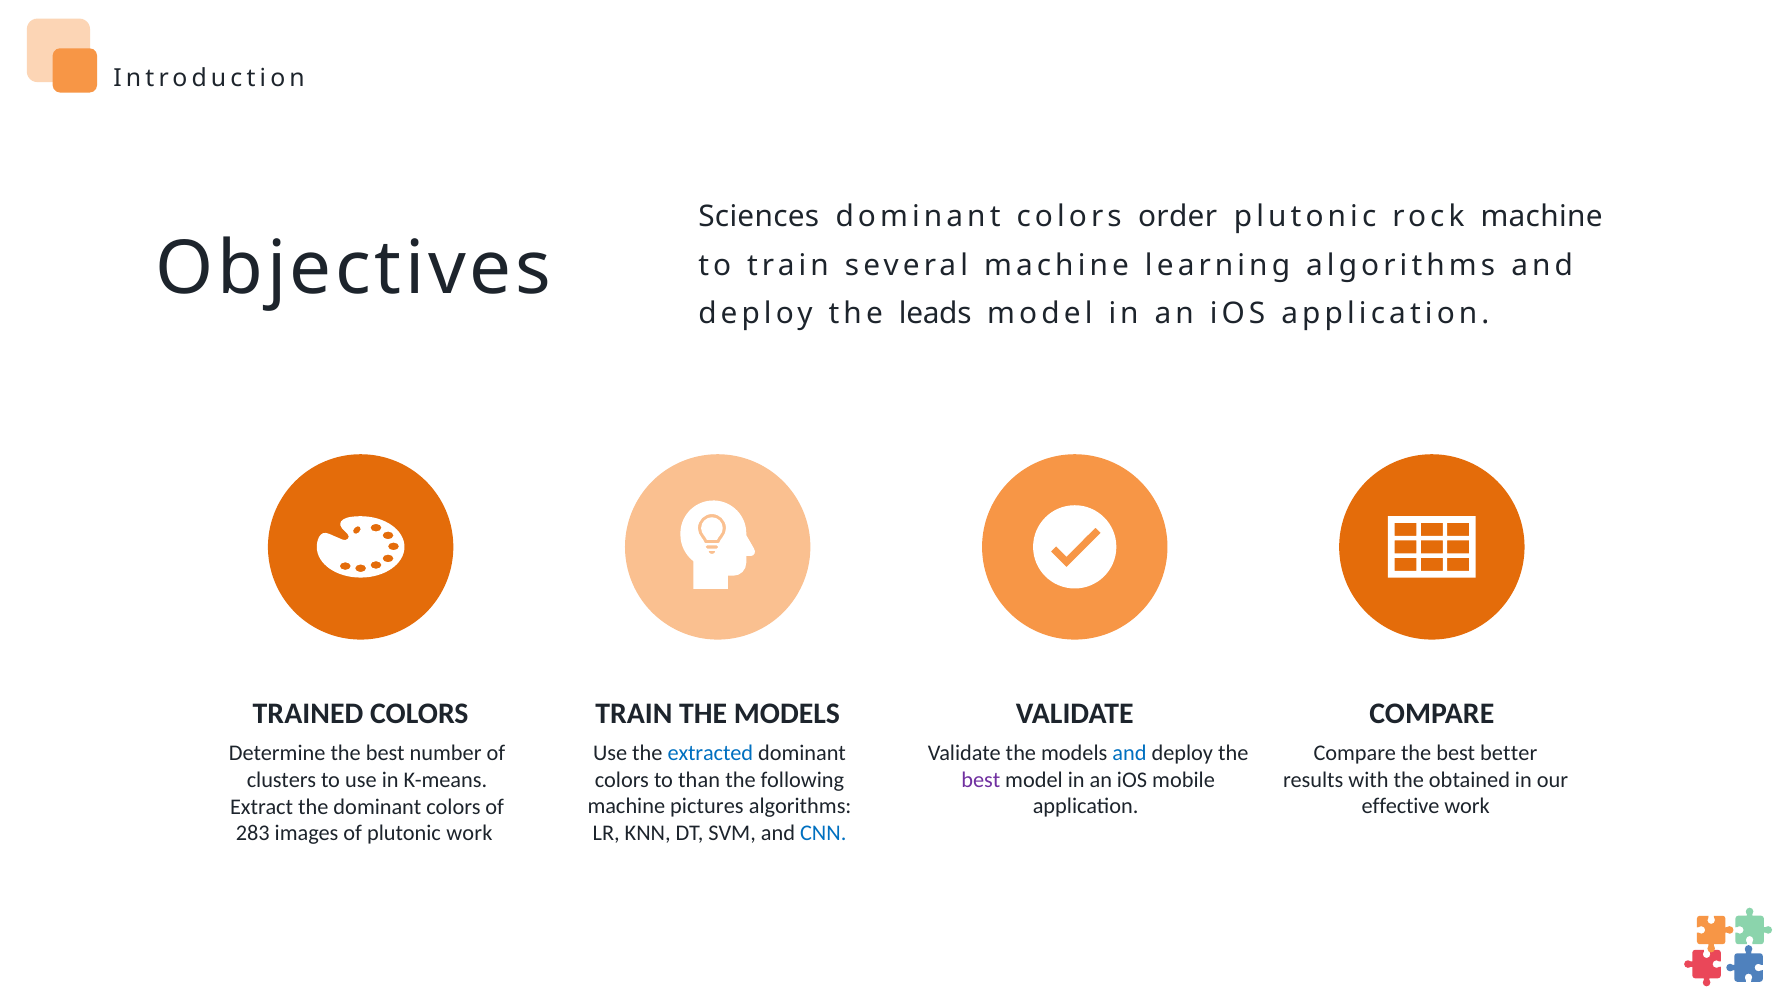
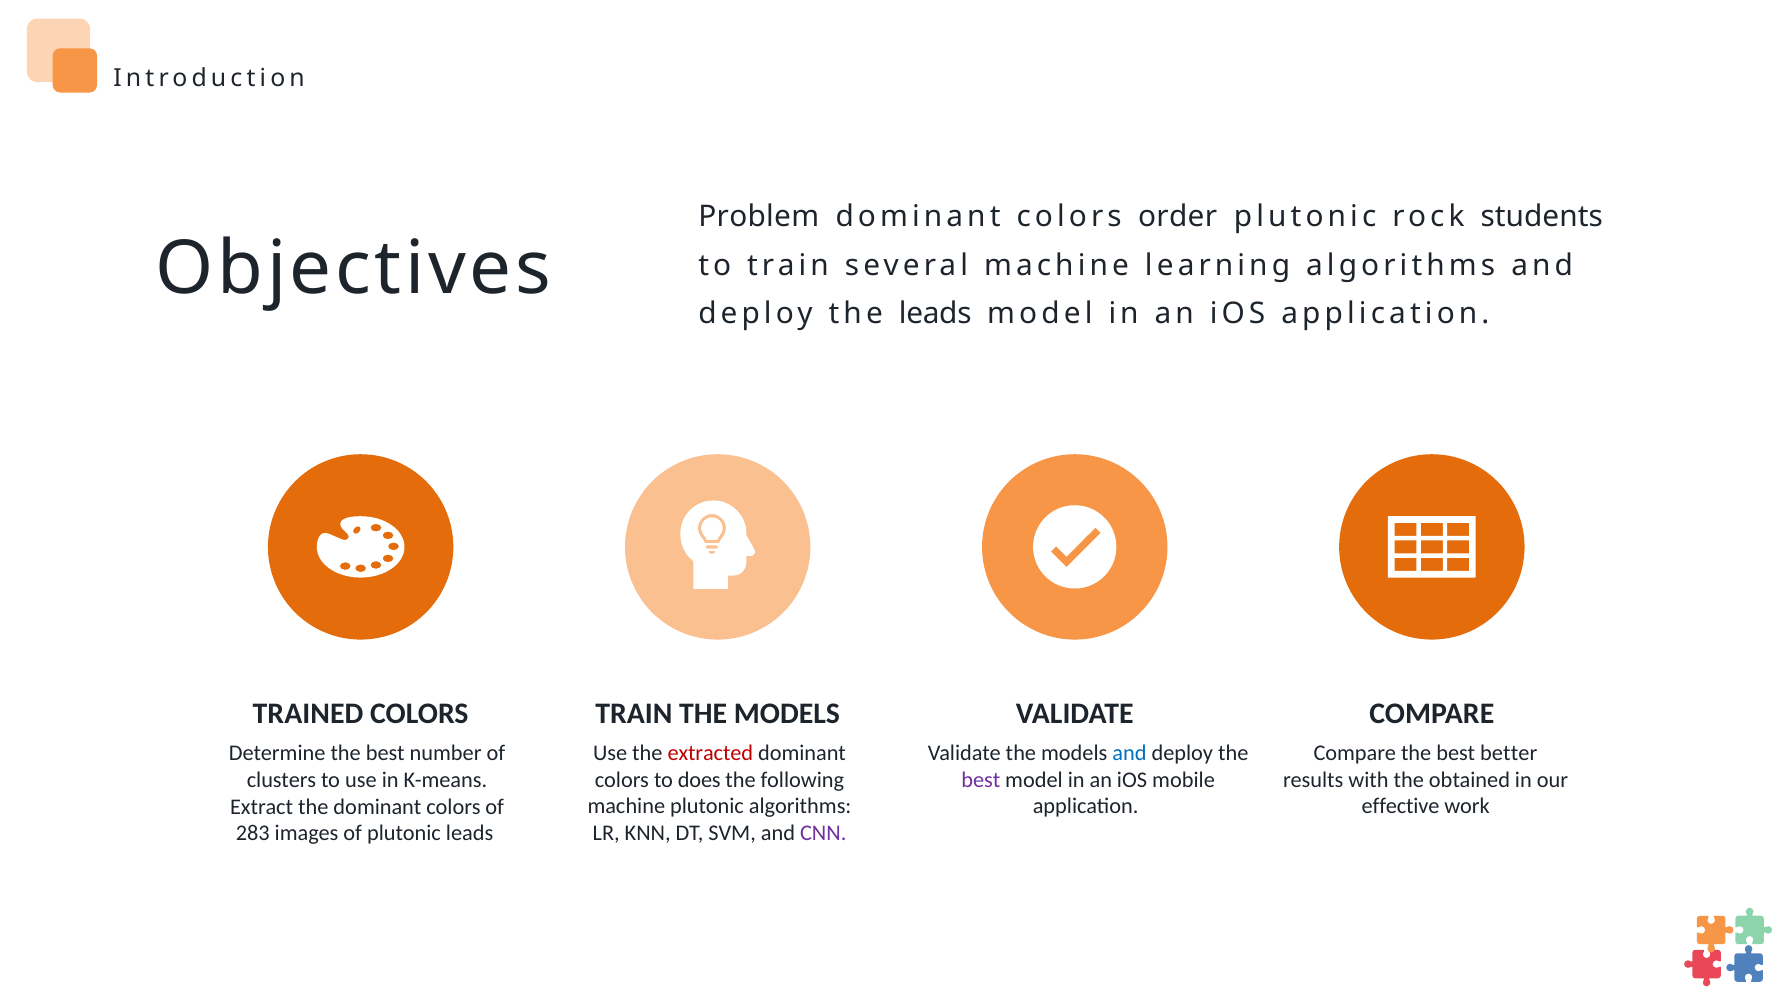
Sciences: Sciences -> Problem
rock machine: machine -> students
extracted colour: blue -> red
than: than -> does
machine pictures: pictures -> plutonic
CNN colour: blue -> purple
plutonic work: work -> leads
